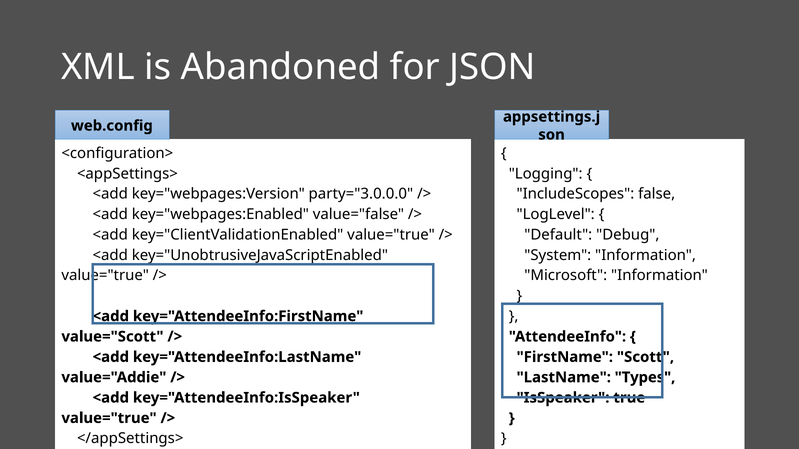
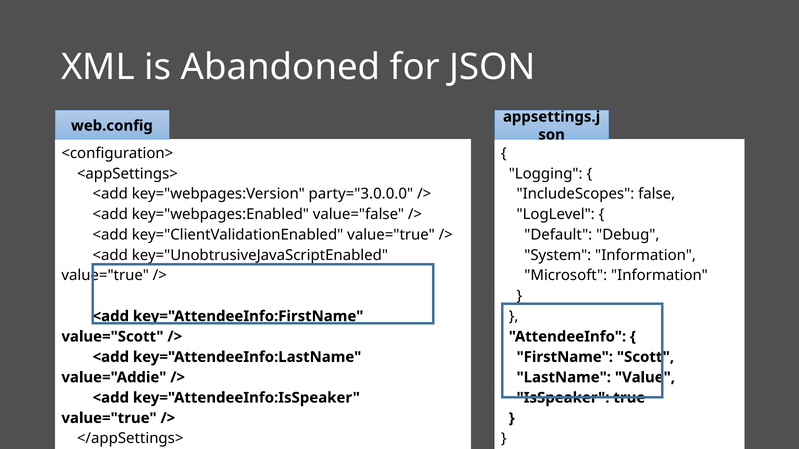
Types: Types -> Value
